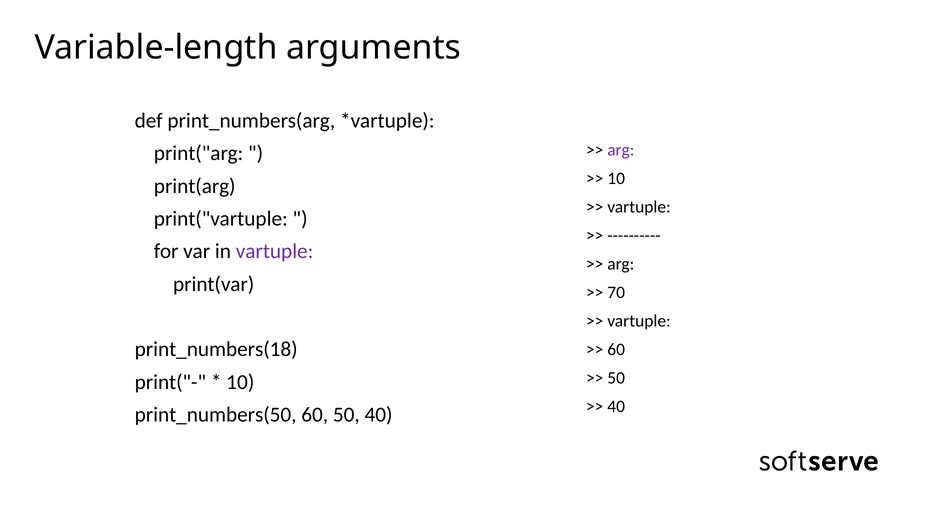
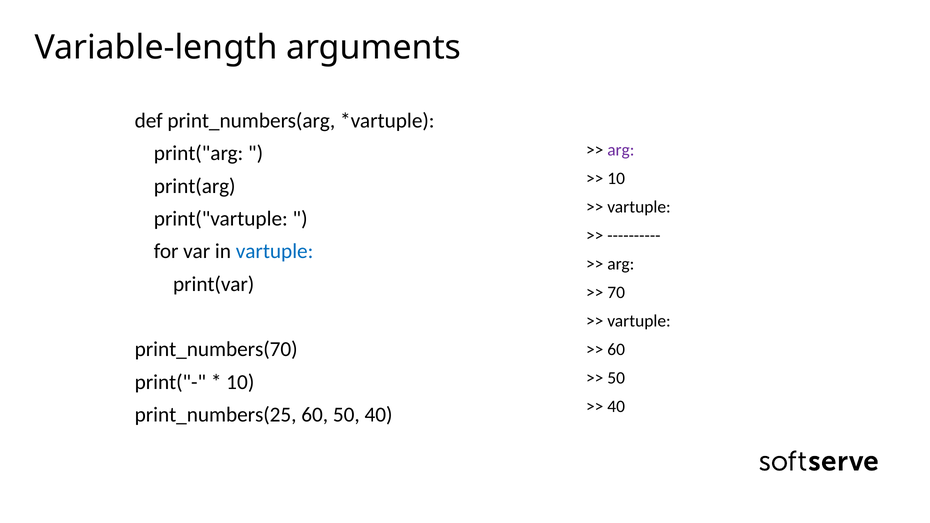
vartuple at (275, 251) colour: purple -> blue
print_numbers(18: print_numbers(18 -> print_numbers(70
print_numbers(50: print_numbers(50 -> print_numbers(25
